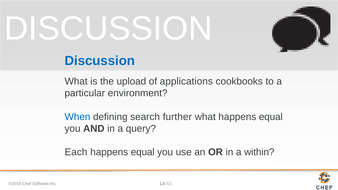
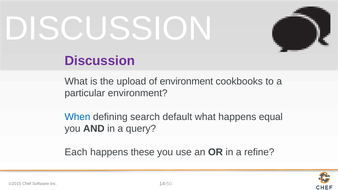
Discussion at (100, 61) colour: blue -> purple
of applications: applications -> environment
further: further -> default
equal at (143, 152): equal -> these
within: within -> refine
